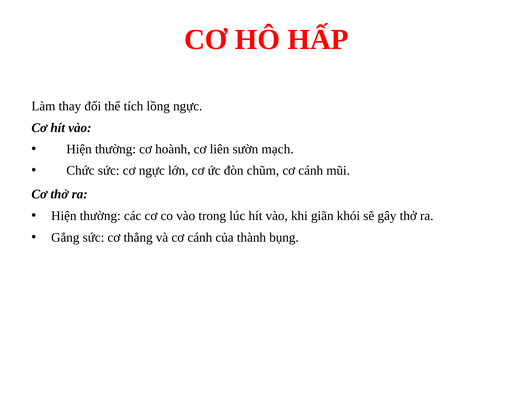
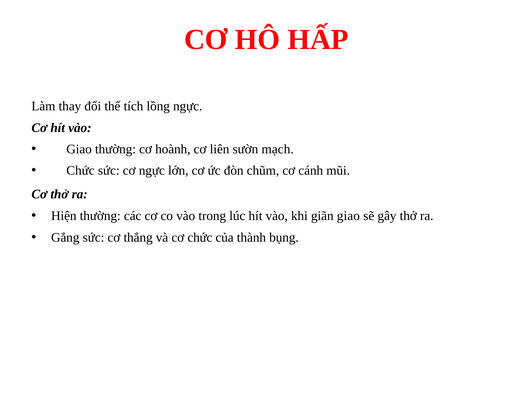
Hiện at (79, 149): Hiện -> Giao
giãn khói: khói -> giao
và cơ cánh: cánh -> chức
